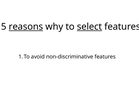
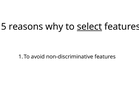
reasons underline: present -> none
